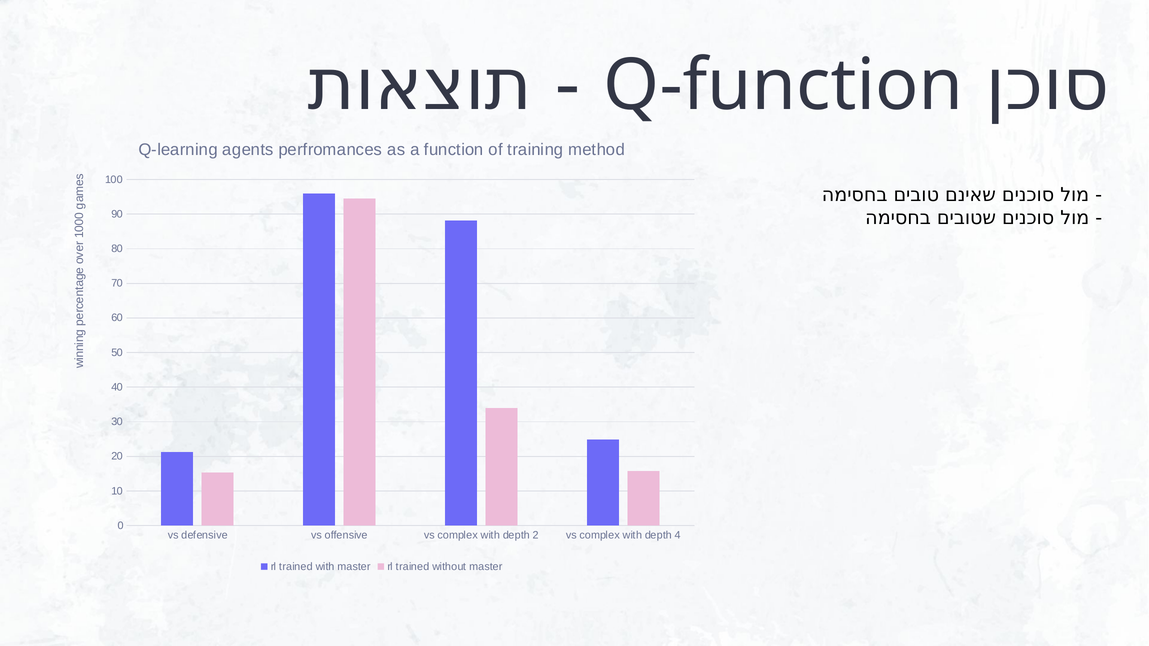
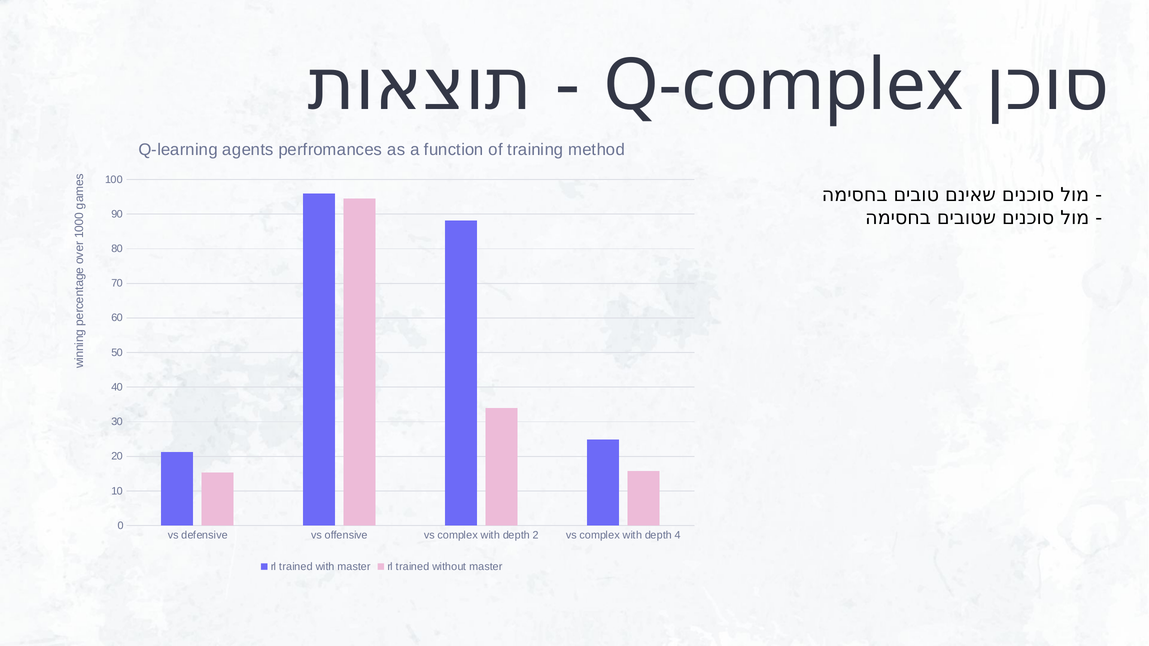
Q-function: Q-function -> Q-complex
